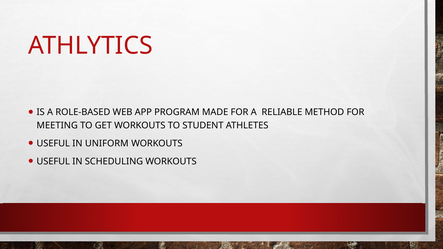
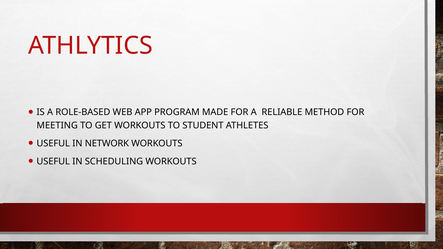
UNIFORM: UNIFORM -> NETWORK
